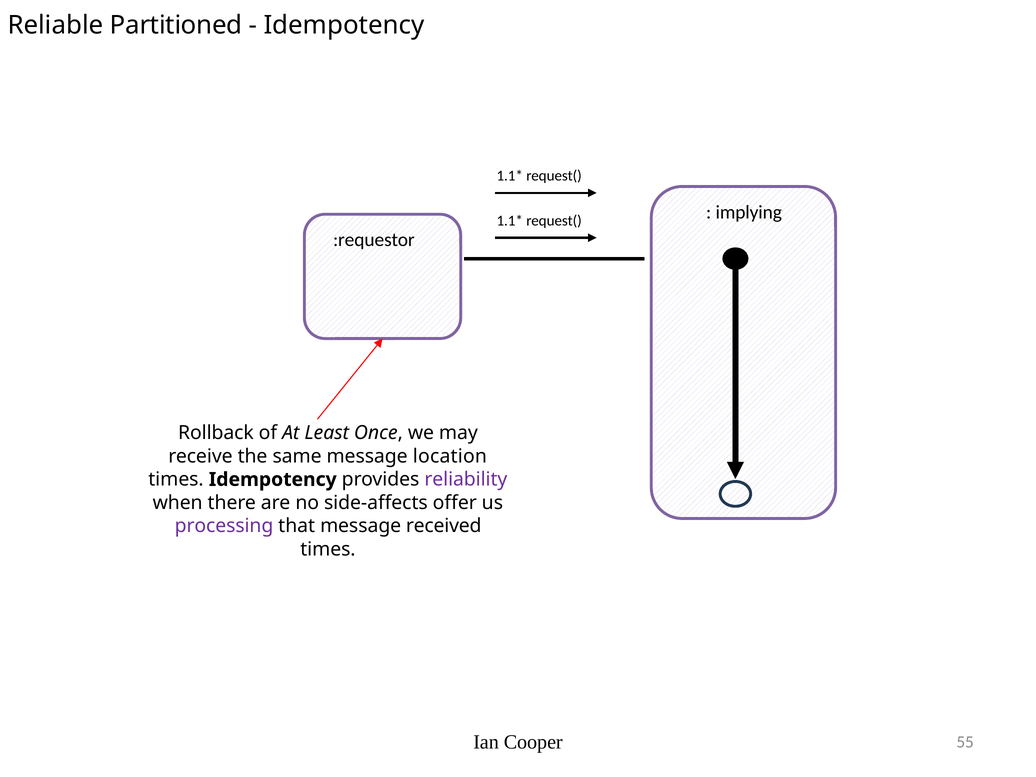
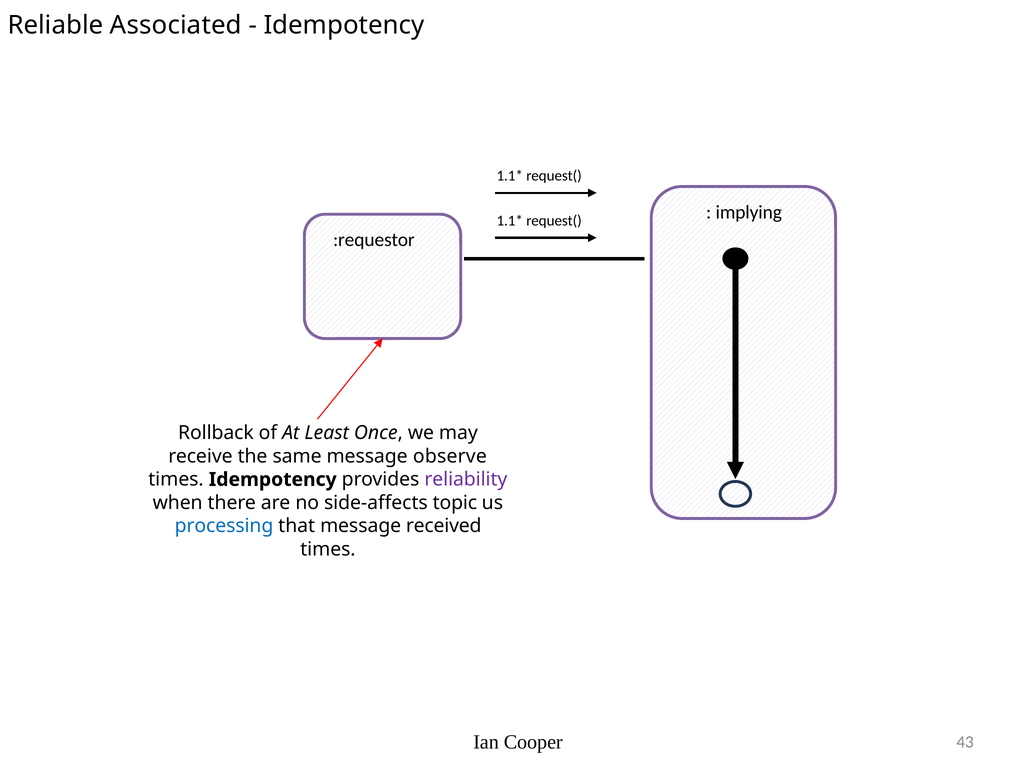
Partitioned: Partitioned -> Associated
location: location -> observe
offer: offer -> topic
processing colour: purple -> blue
55: 55 -> 43
